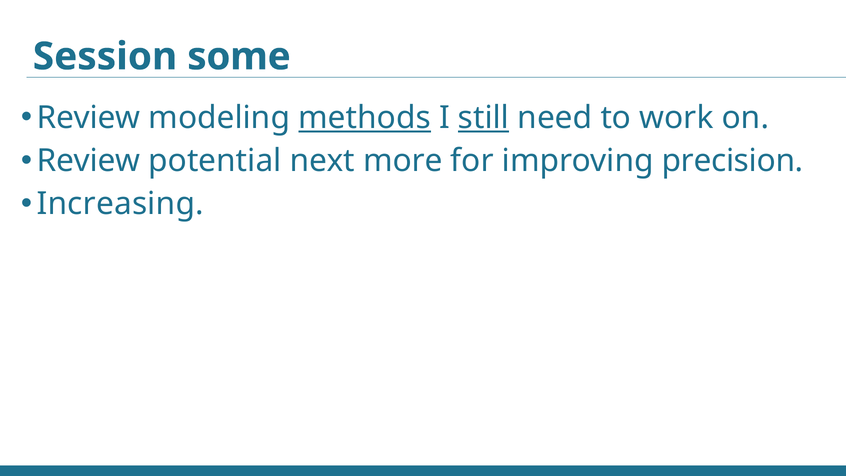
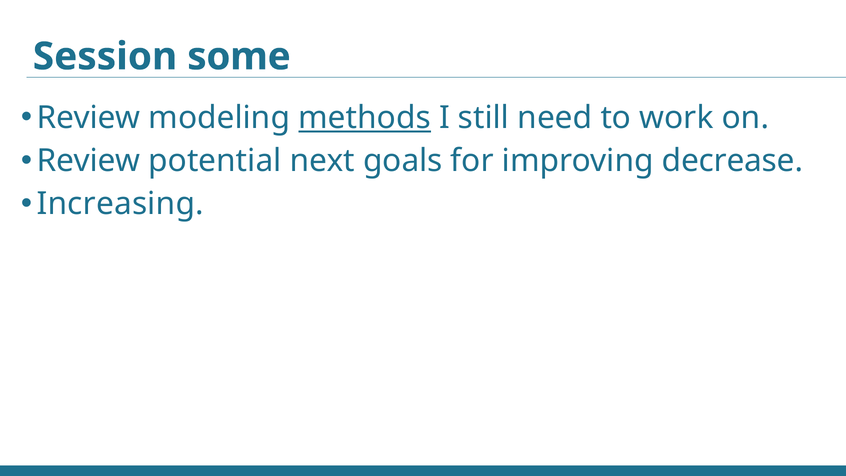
still underline: present -> none
more: more -> goals
precision: precision -> decrease
